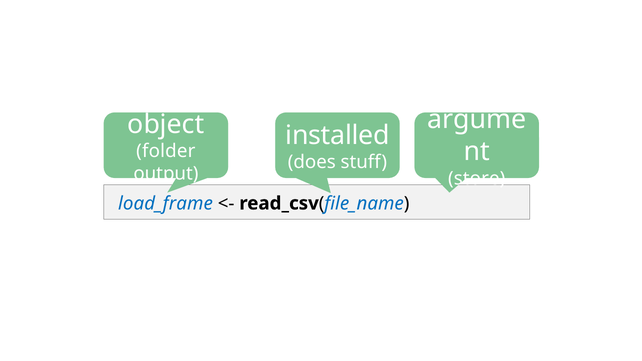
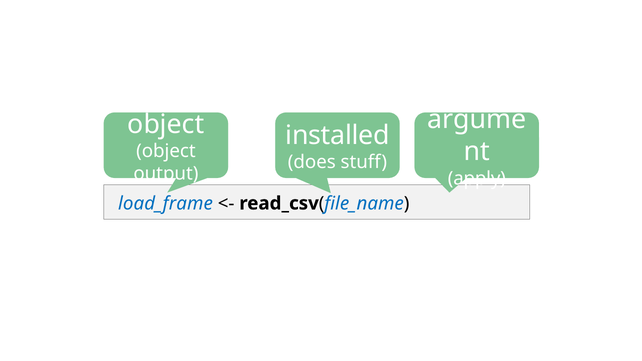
folder at (166, 151): folder -> object
store: store -> apply
